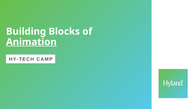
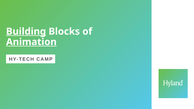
Building underline: none -> present
